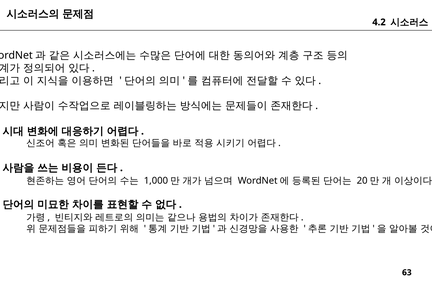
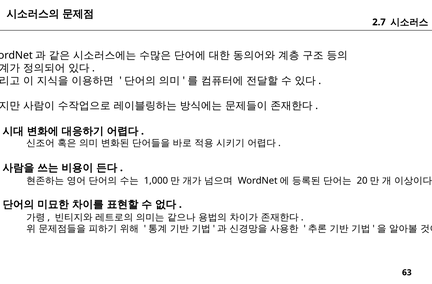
4.2: 4.2 -> 2.7
